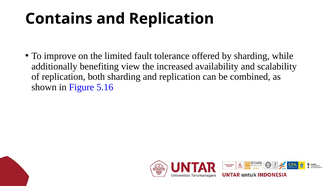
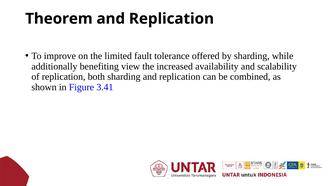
Contains: Contains -> Theorem
5.16: 5.16 -> 3.41
